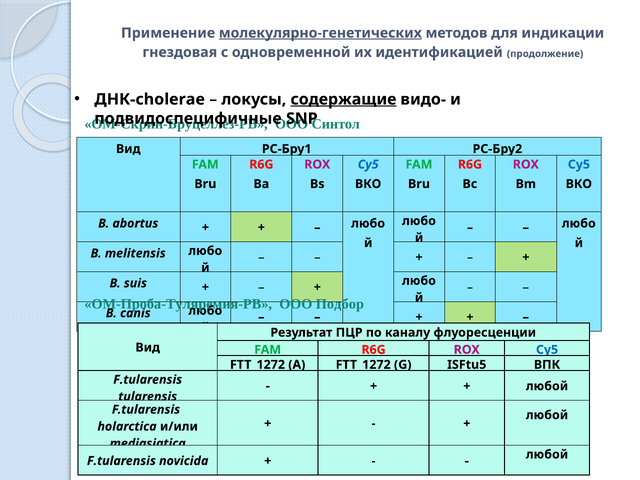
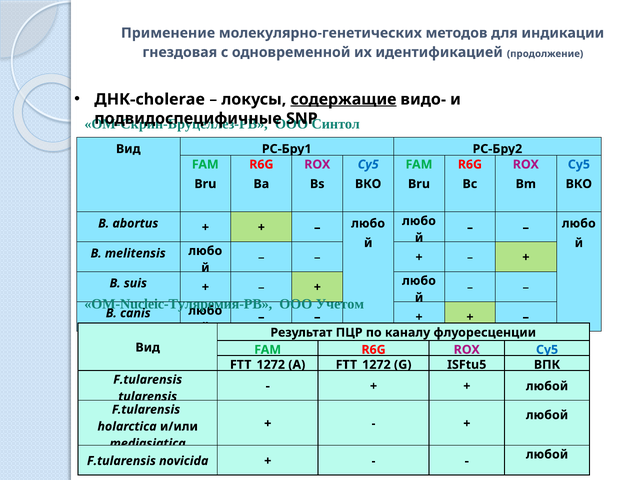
молекулярно-генетических underline: present -> none
ОМ-Проба-Туляремия-РВ: ОМ-Проба-Туляремия-РВ -> ОМ-Nucleic-Туляремия-РВ
Подбор: Подбор -> Учетом
